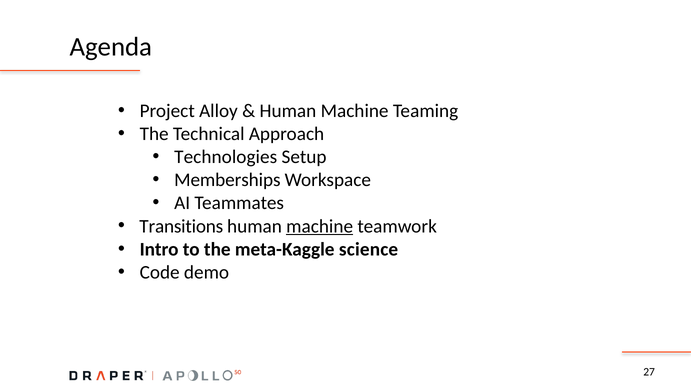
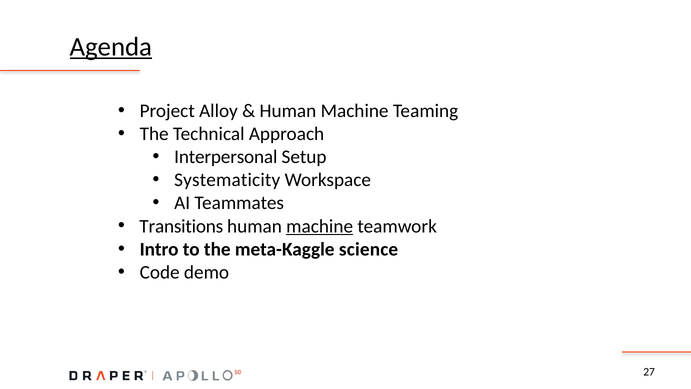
Agenda underline: none -> present
Technologies: Technologies -> Interpersonal
Memberships: Memberships -> Systematicity
